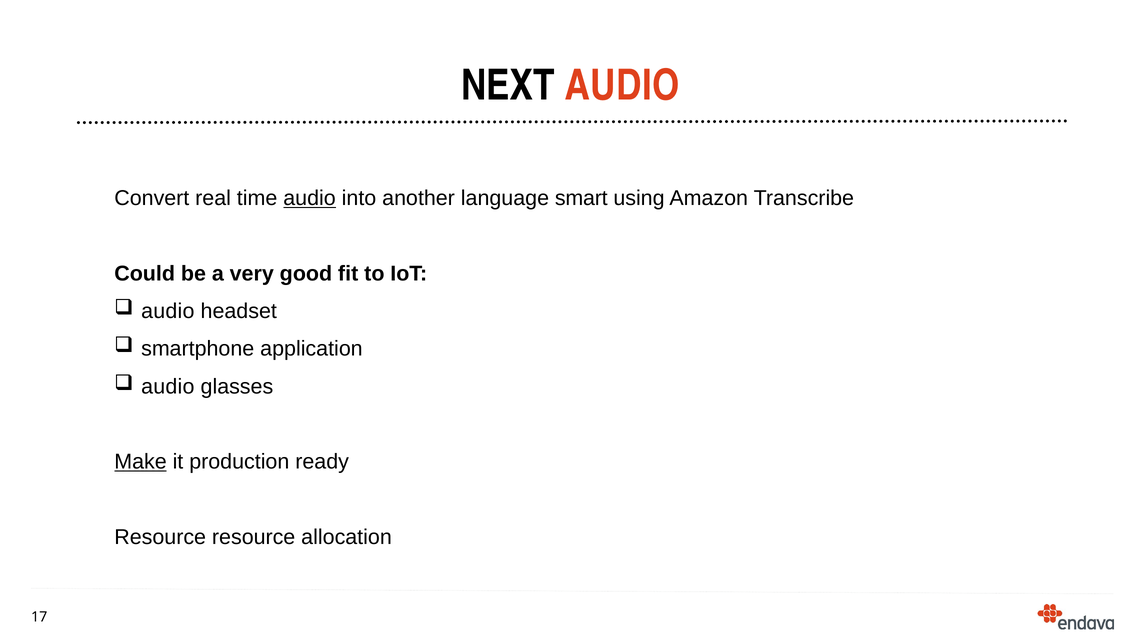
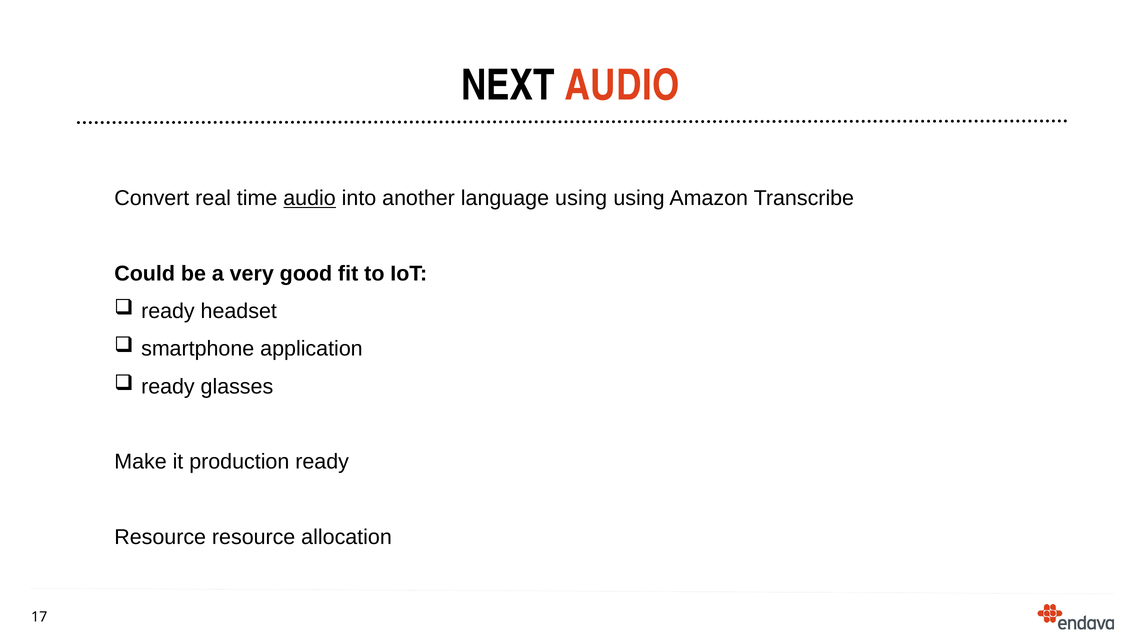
language smart: smart -> using
audio at (168, 311): audio -> ready
audio at (168, 387): audio -> ready
Make underline: present -> none
